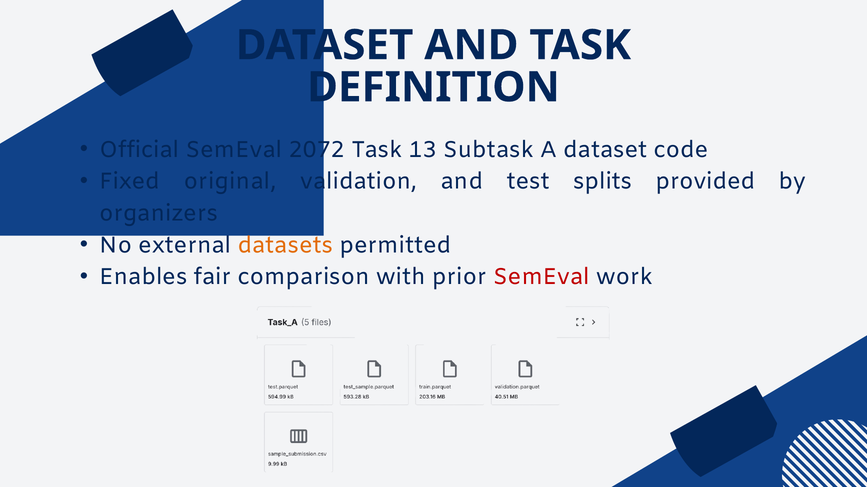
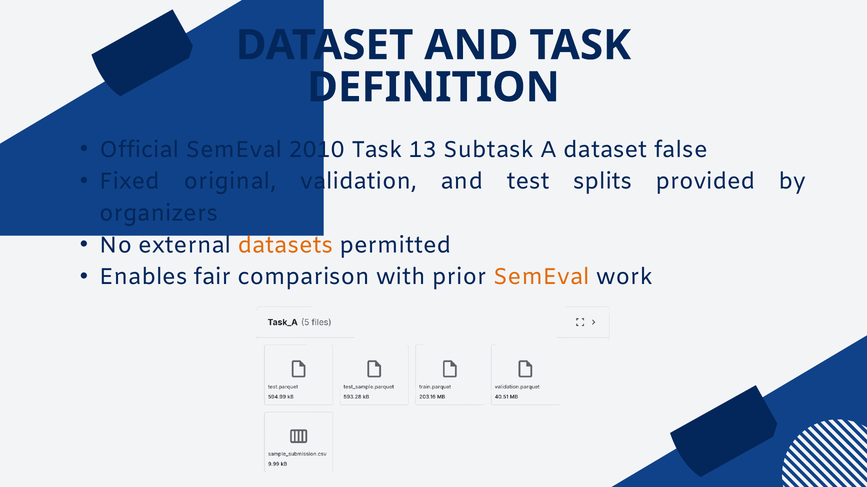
2072: 2072 -> 2010
code: code -> false
SemEval at (542, 277) colour: red -> orange
